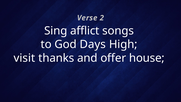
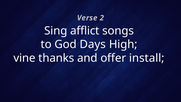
visit: visit -> vine
house: house -> install
